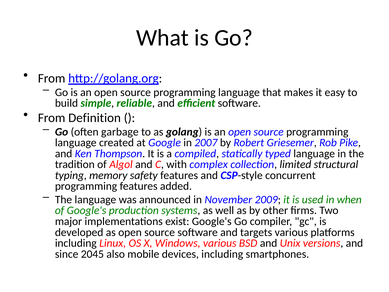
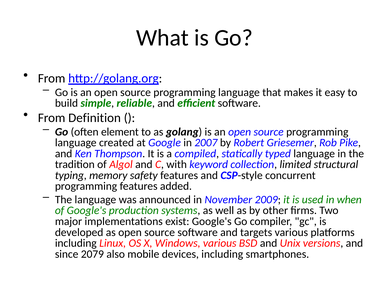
garbage: garbage -> element
complex: complex -> keyword
2045: 2045 -> 2079
